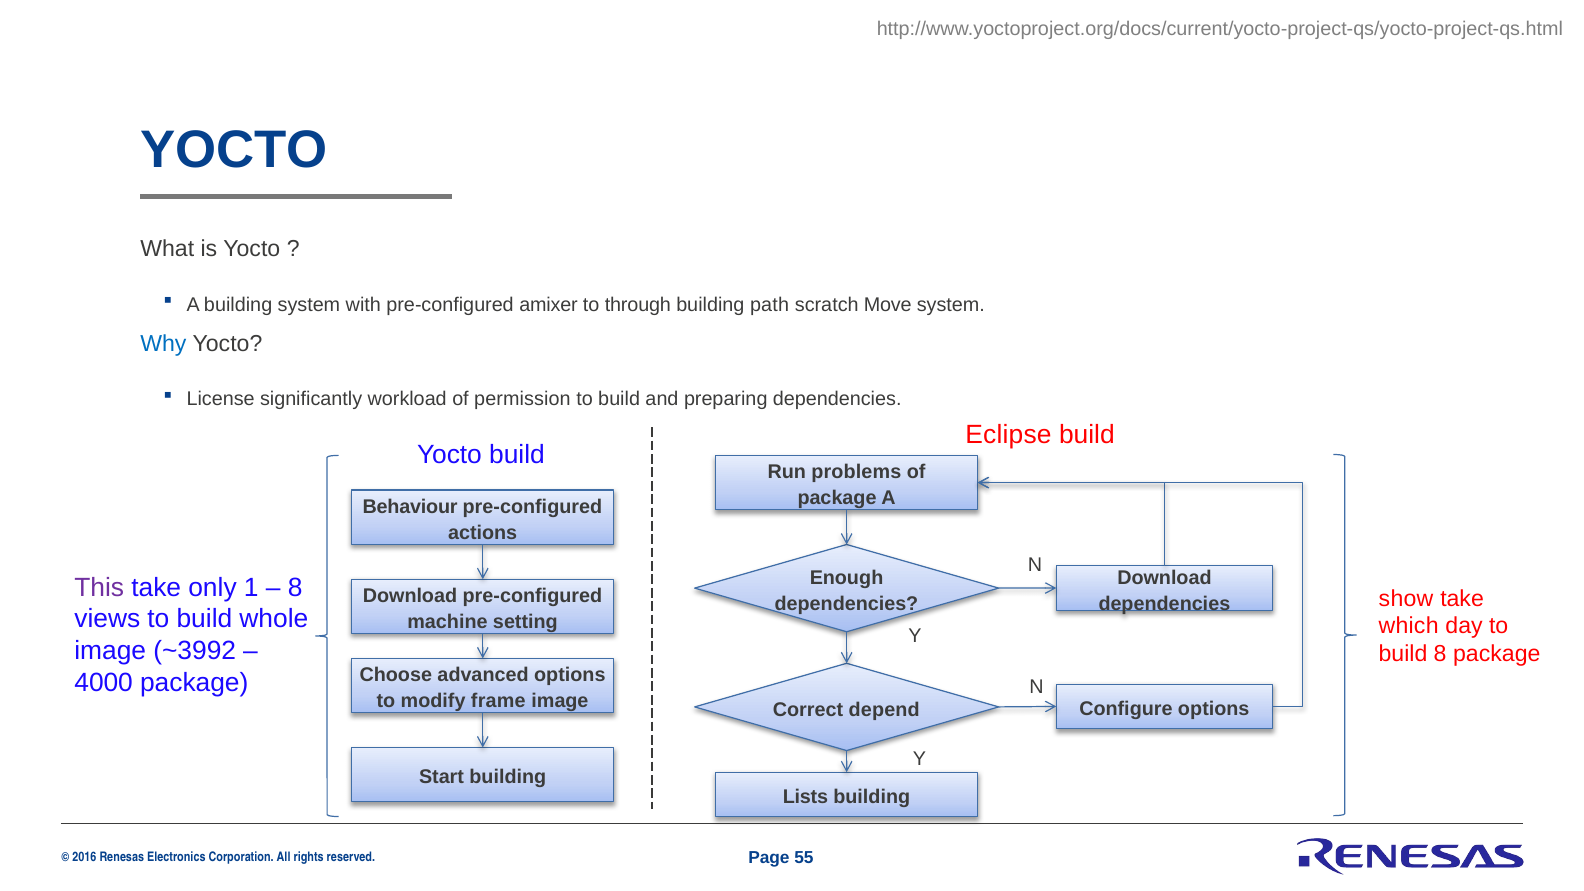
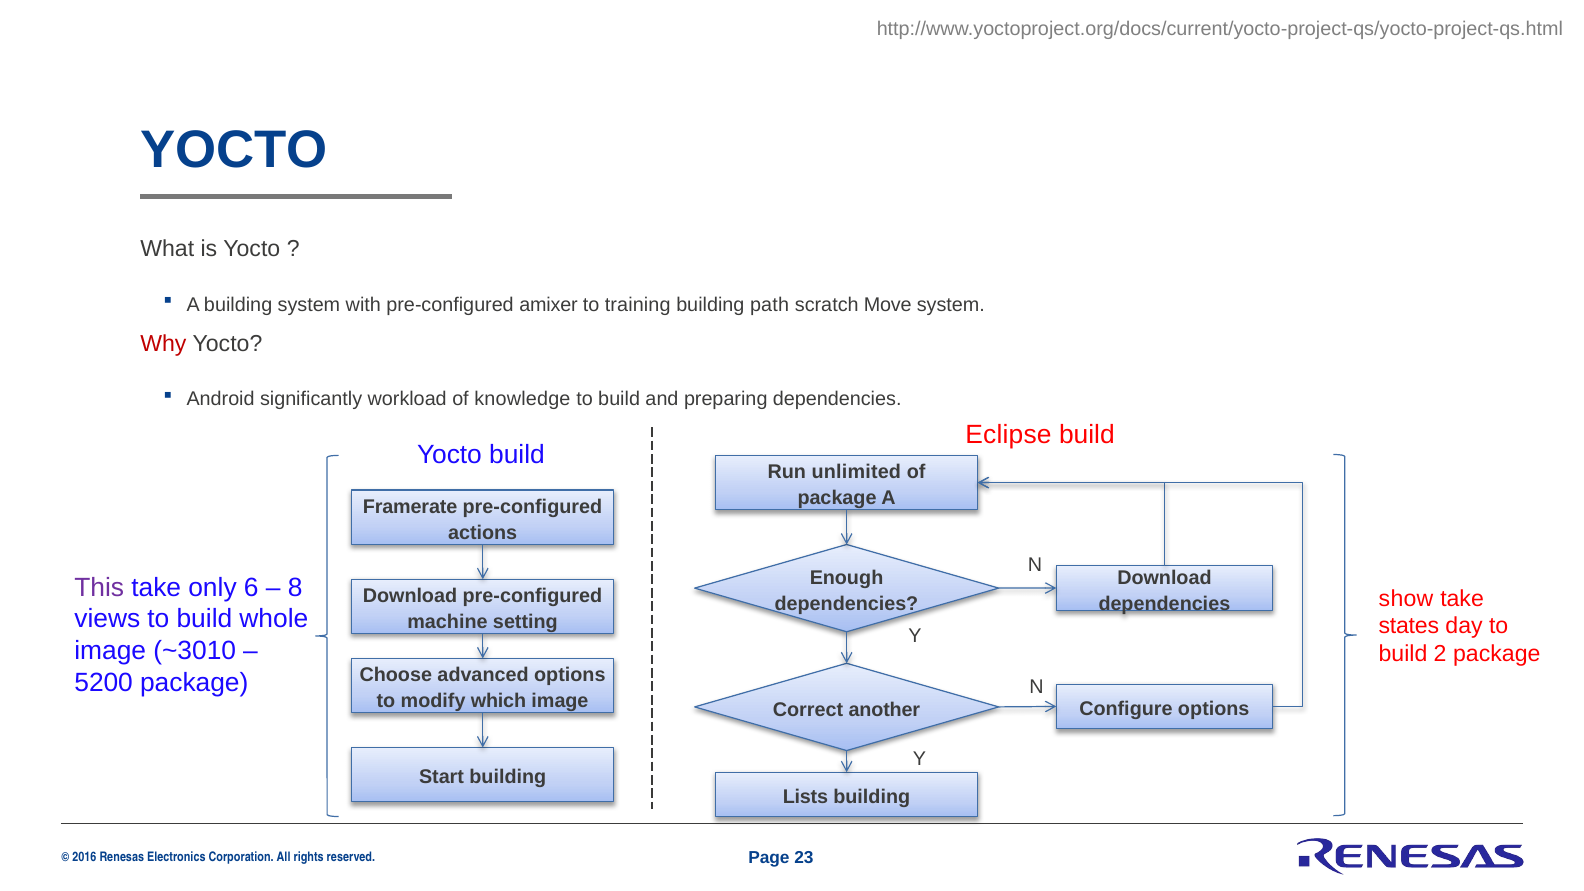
through: through -> training
Why colour: blue -> red
License: License -> Android
permission: permission -> knowledge
problems: problems -> unlimited
Behaviour: Behaviour -> Framerate
1: 1 -> 6
which: which -> states
~3992: ~3992 -> ~3010
build 8: 8 -> 2
4000: 4000 -> 5200
frame: frame -> which
depend: depend -> another
55: 55 -> 23
